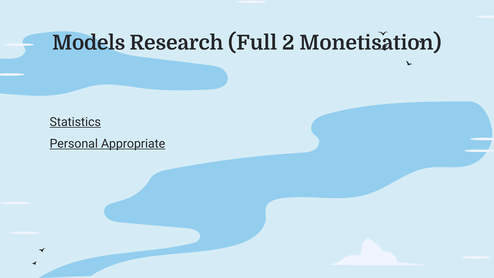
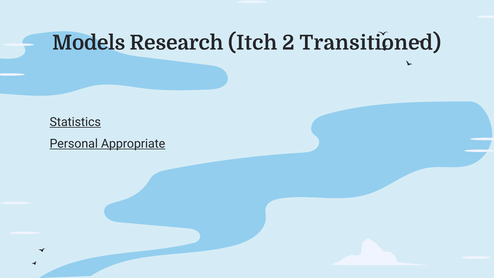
Full: Full -> Itch
Monetisation: Monetisation -> Transitioned
